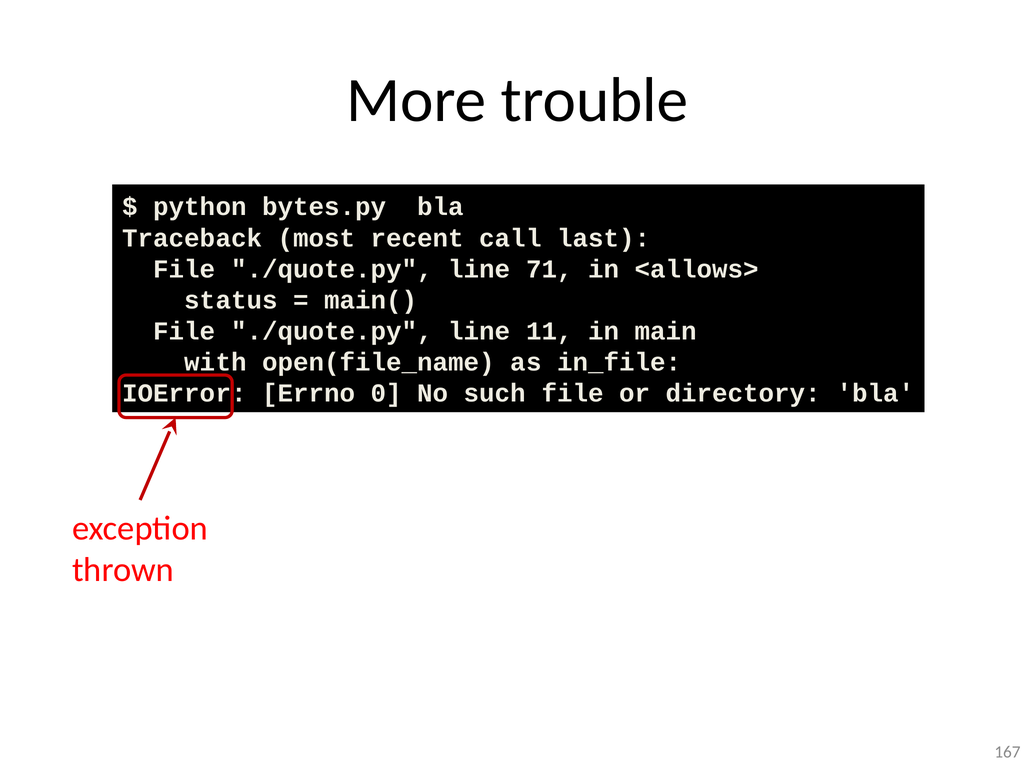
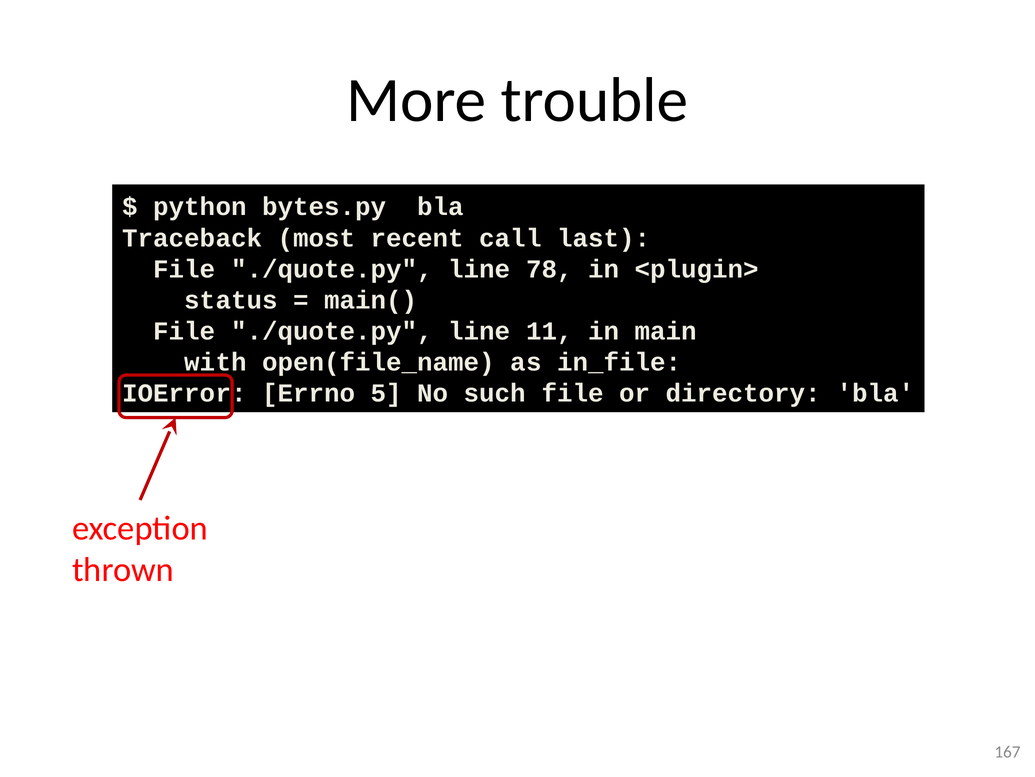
71: 71 -> 78
<allows>: <allows> -> <plugin>
0: 0 -> 5
